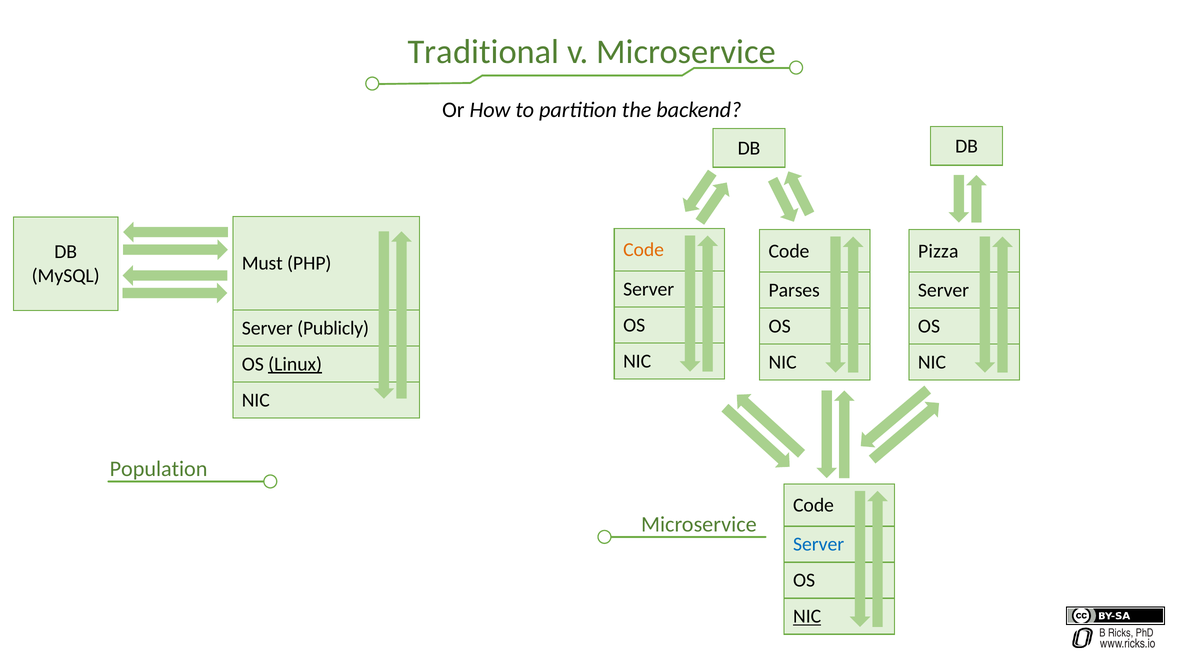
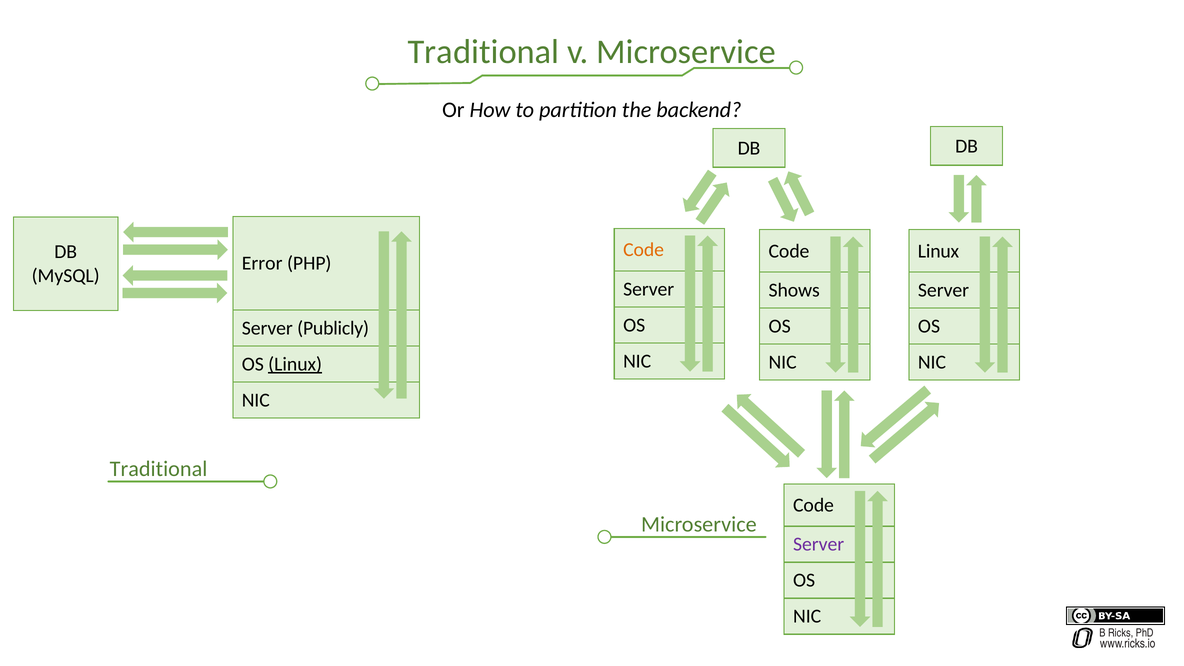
Pizza at (938, 251): Pizza -> Linux
Must: Must -> Error
Parses: Parses -> Shows
Population at (159, 469): Population -> Traditional
Server at (819, 544) colour: blue -> purple
NIC at (807, 616) underline: present -> none
